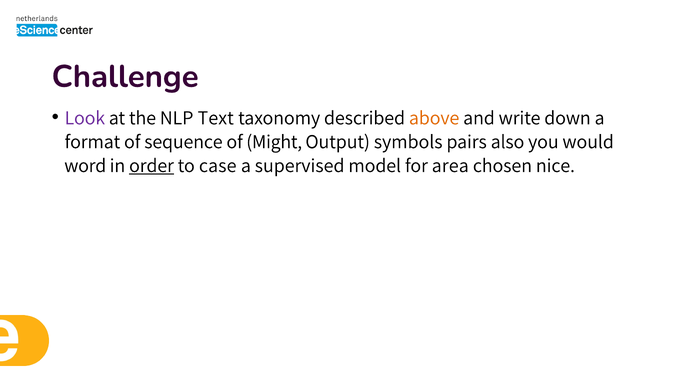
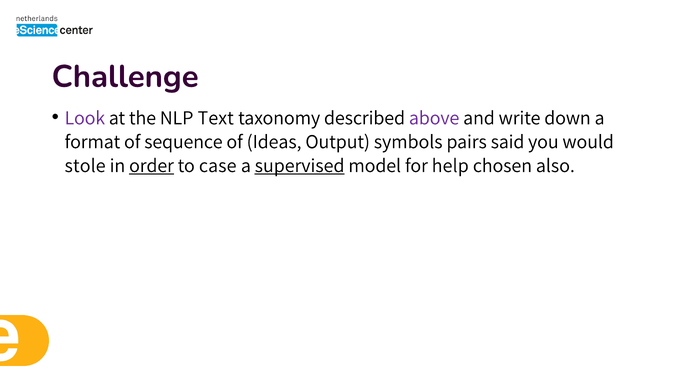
above colour: orange -> purple
Might: Might -> Ideas
also: also -> said
word: word -> stole
supervised underline: none -> present
area: area -> help
nice: nice -> also
